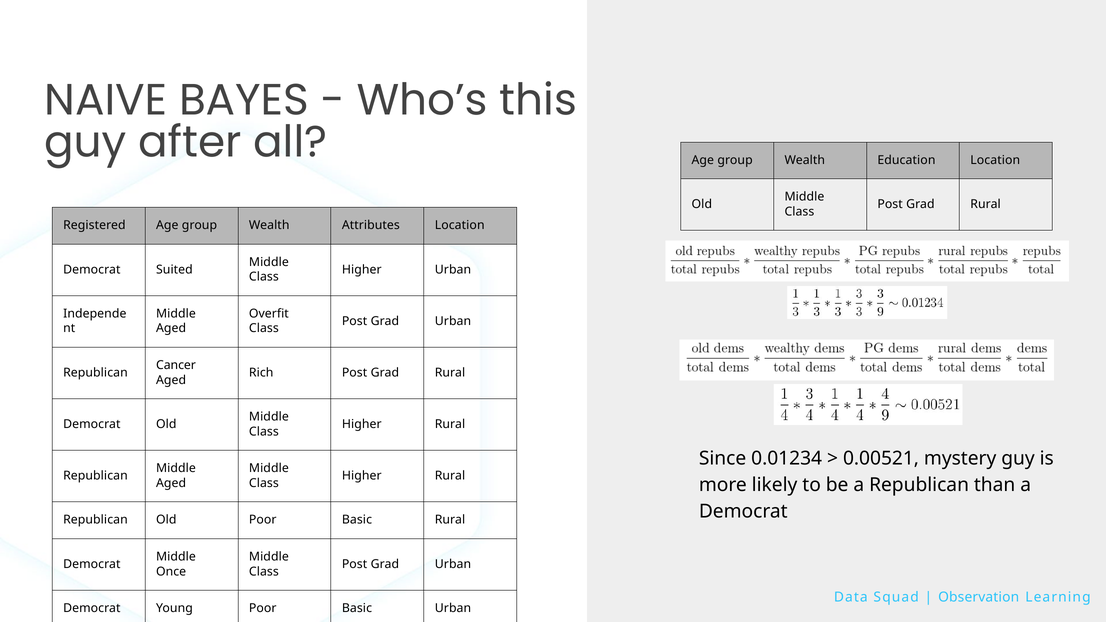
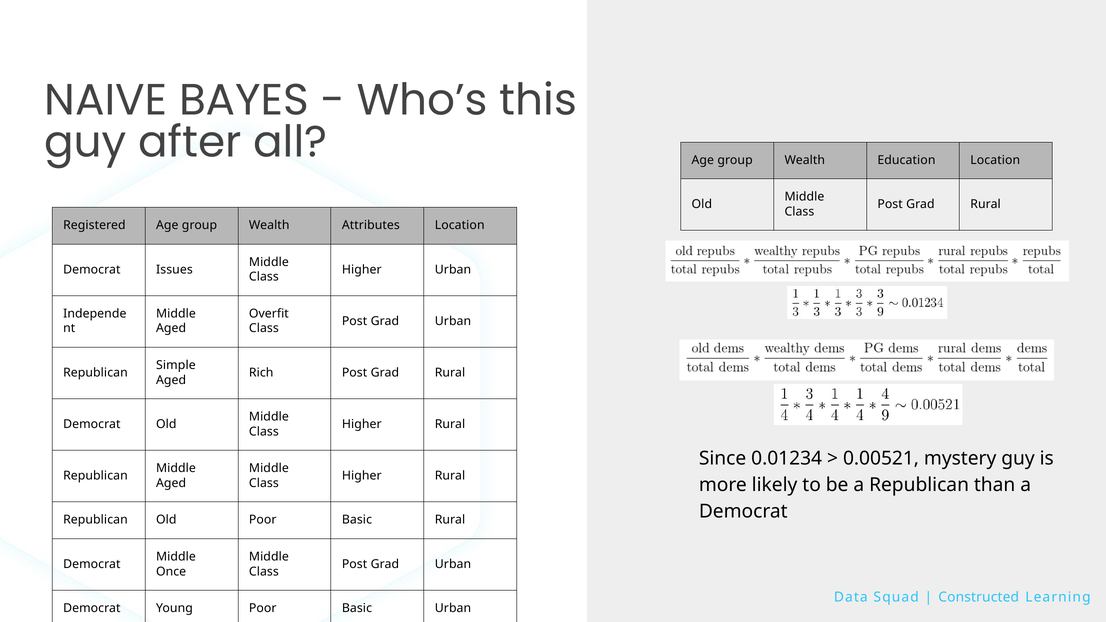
Suited: Suited -> Issues
Cancer: Cancer -> Simple
Observation: Observation -> Constructed
